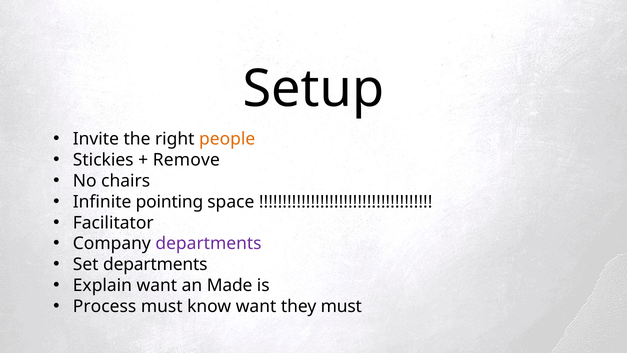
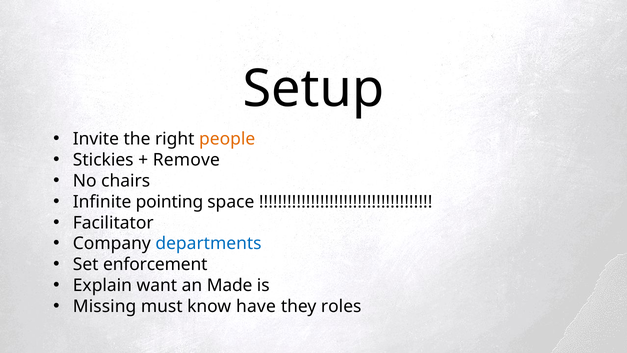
departments at (208, 243) colour: purple -> blue
Set departments: departments -> enforcement
Process: Process -> Missing
know want: want -> have
they must: must -> roles
